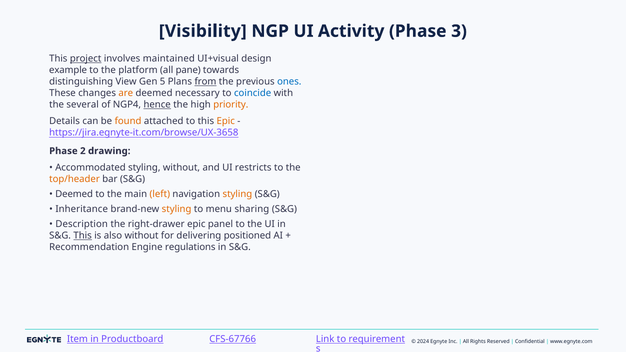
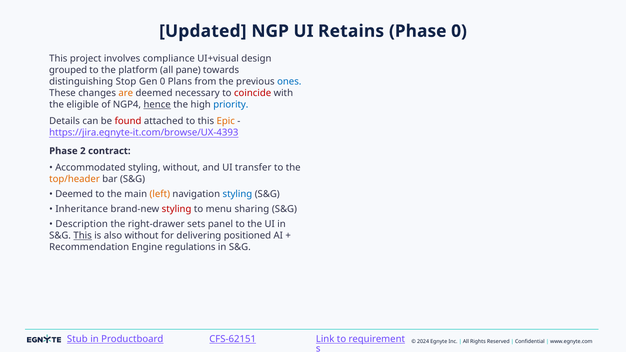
Visibility: Visibility -> Updated
Activity: Activity -> Retains
Phase 3: 3 -> 0
project underline: present -> none
maintained: maintained -> compliance
example: example -> grouped
View: View -> Stop
Gen 5: 5 -> 0
from underline: present -> none
coincide colour: blue -> red
several: several -> eligible
priority colour: orange -> blue
found colour: orange -> red
https://jira.egnyte-it.com/browse/UX-3658: https://jira.egnyte-it.com/browse/UX-3658 -> https://jira.egnyte-it.com/browse/UX-4393
drawing: drawing -> contract
restricts: restricts -> transfer
styling at (237, 194) colour: orange -> blue
styling at (177, 209) colour: orange -> red
right-drawer epic: epic -> sets
Item: Item -> Stub
CFS-67766: CFS-67766 -> CFS-62151
